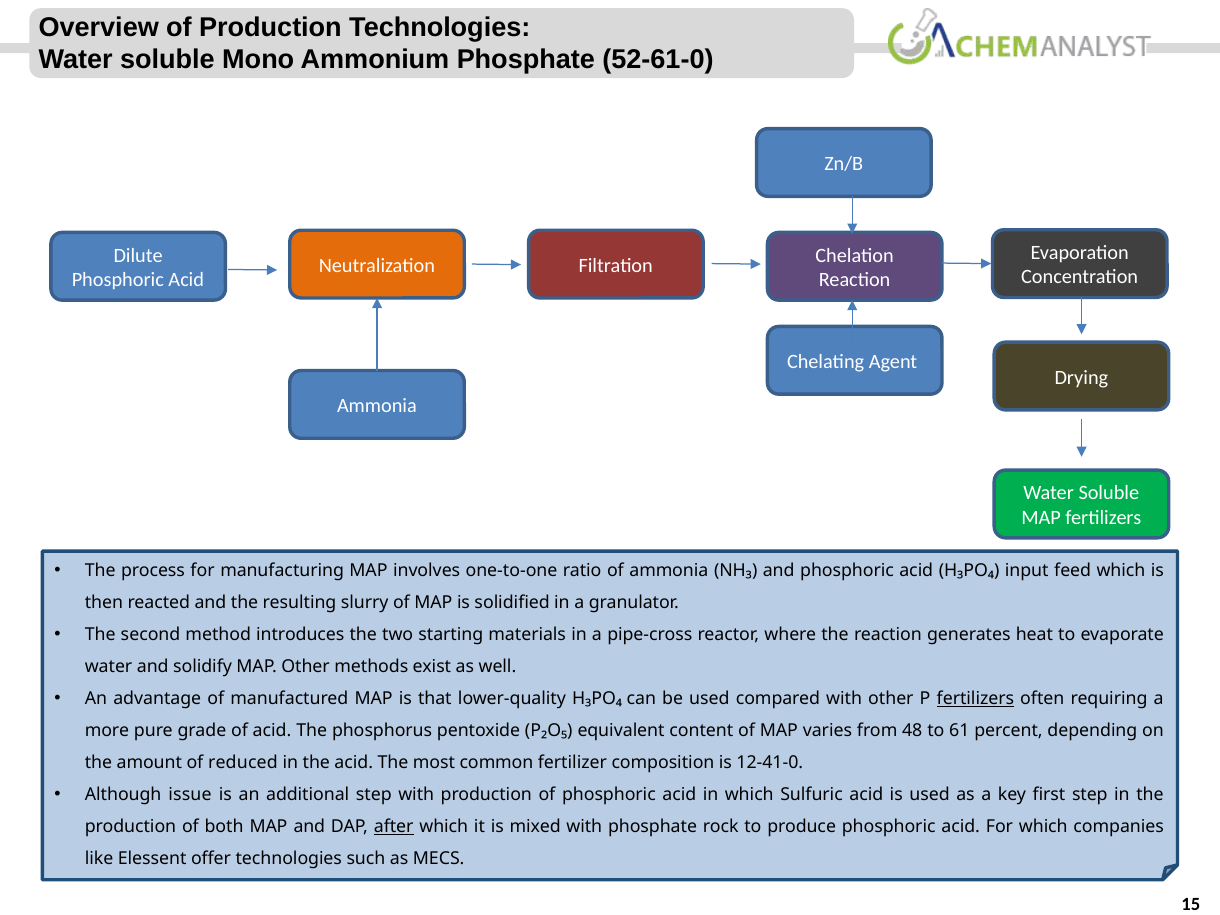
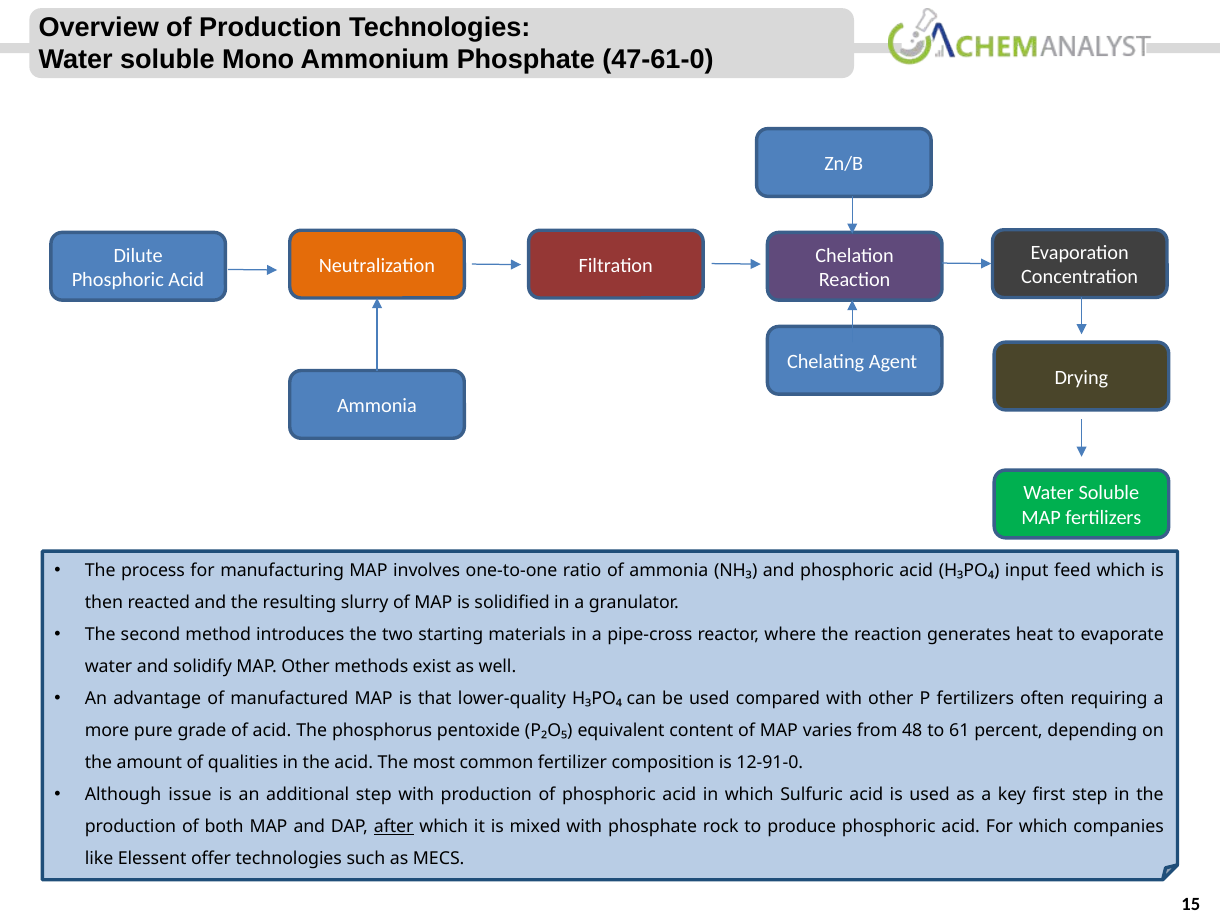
52-61-0: 52-61-0 -> 47-61-0
fertilizers at (975, 699) underline: present -> none
reduced: reduced -> qualities
12-41-0: 12-41-0 -> 12-91-0
